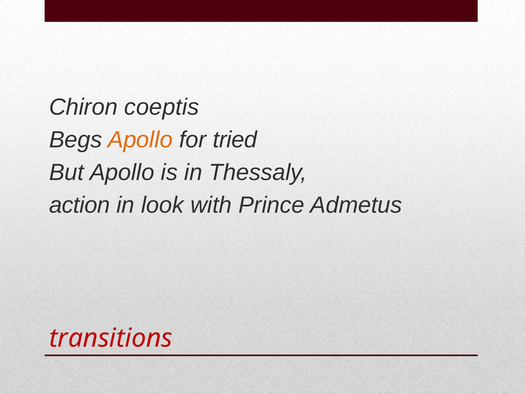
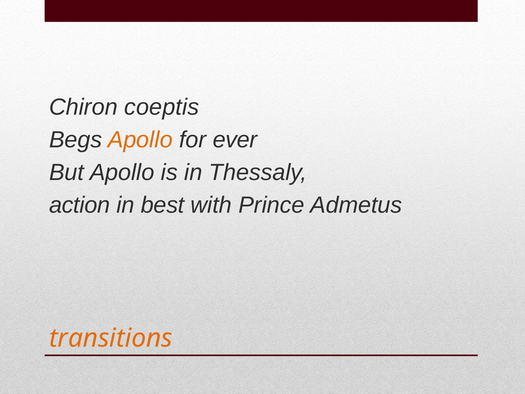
tried: tried -> ever
look: look -> best
transitions colour: red -> orange
